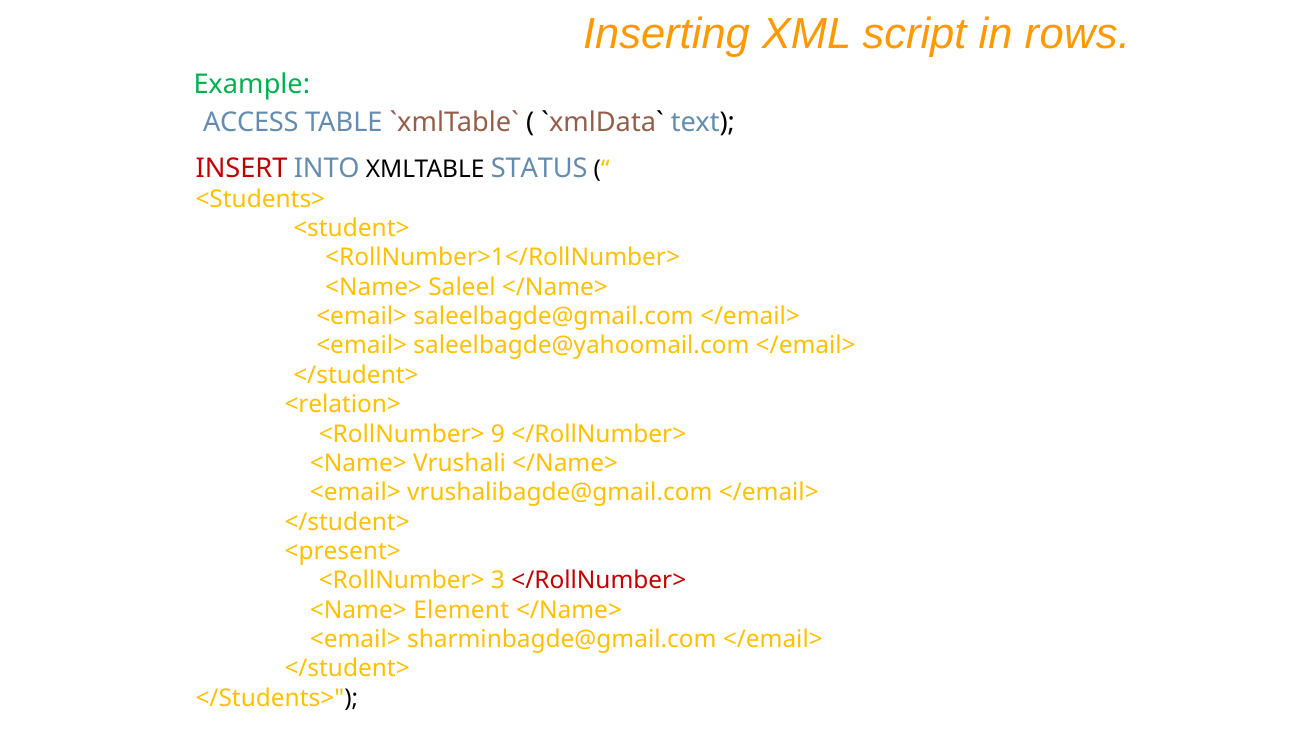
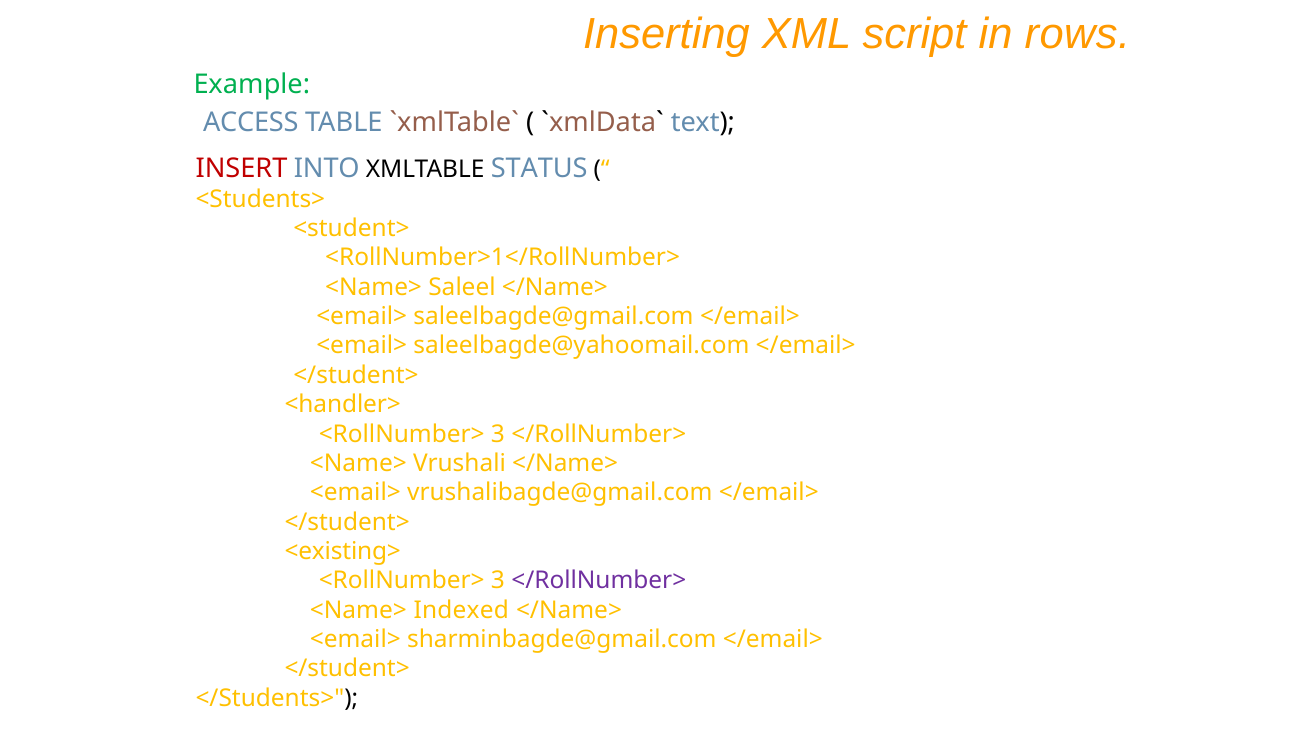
<relation>: <relation> -> <handler>
9 at (498, 434): 9 -> 3
<present>: <present> -> <existing>
</RollNumber> at (599, 580) colour: red -> purple
Element: Element -> Indexed
